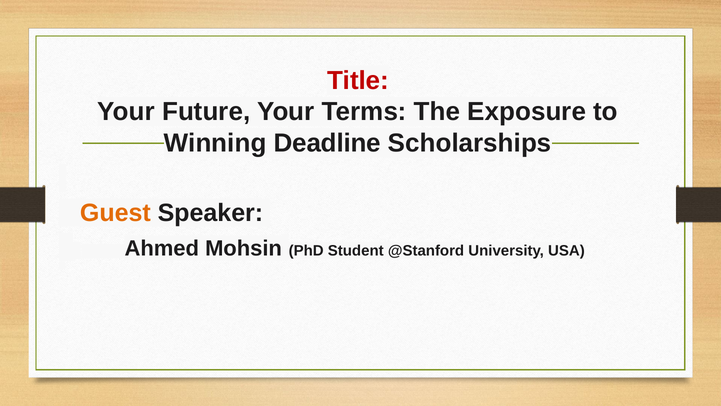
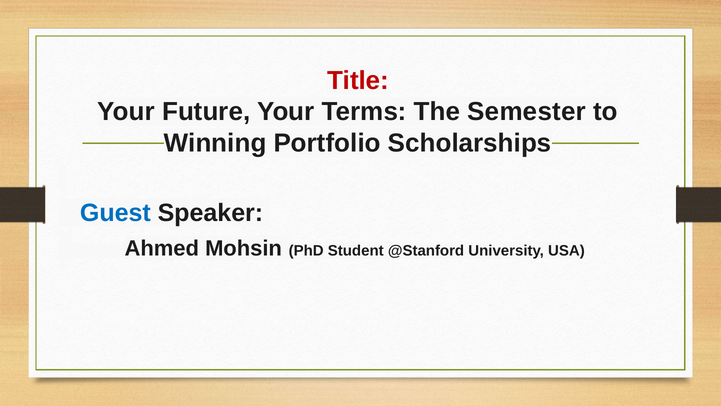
Exposure: Exposure -> Semester
Deadline: Deadline -> Portfolio
Guest colour: orange -> blue
